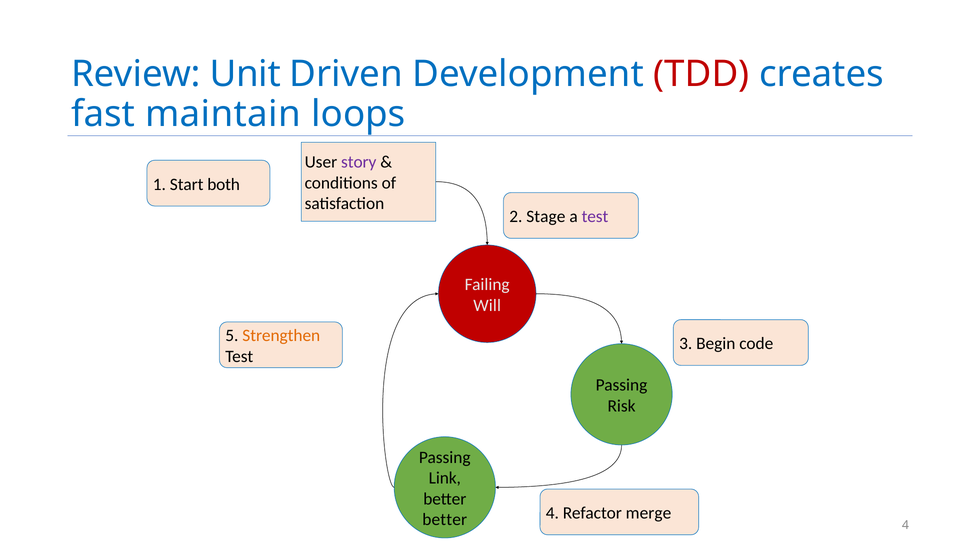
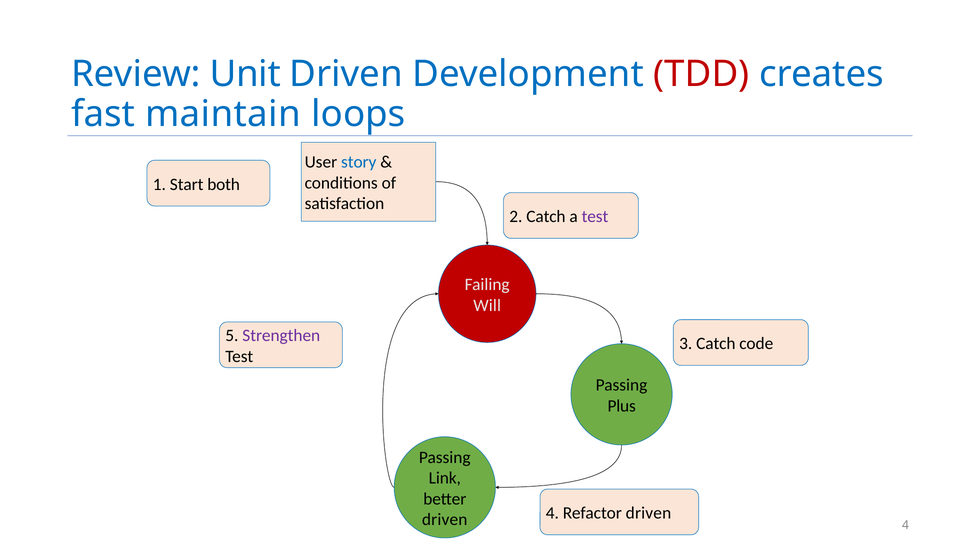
story colour: purple -> blue
2 Stage: Stage -> Catch
Strengthen colour: orange -> purple
3 Begin: Begin -> Catch
Risk: Risk -> Plus
Refactor merge: merge -> driven
better at (445, 520): better -> driven
